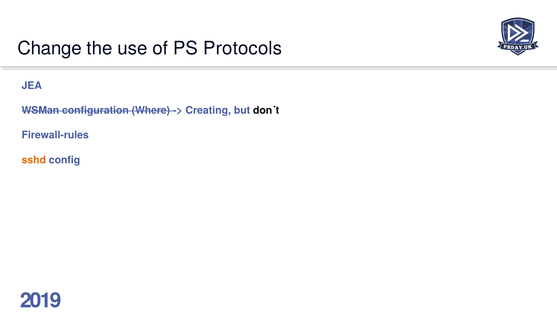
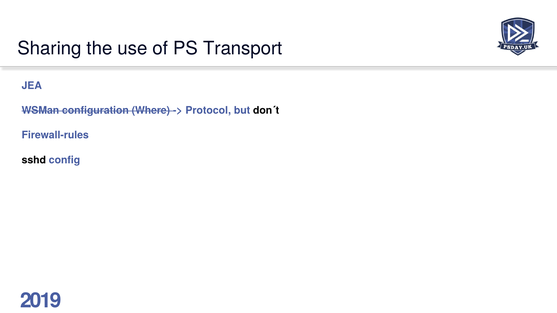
Change: Change -> Sharing
Protocols: Protocols -> Transport
Creating: Creating -> Protocol
sshd colour: orange -> black
